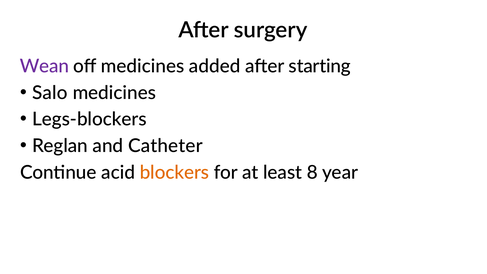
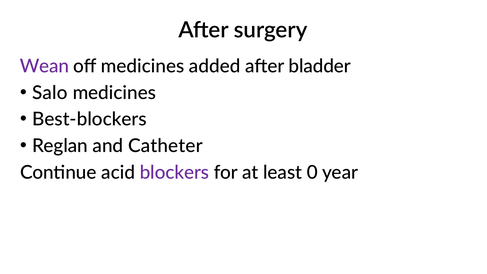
starting: starting -> bladder
Legs-blockers: Legs-blockers -> Best-blockers
blockers colour: orange -> purple
8: 8 -> 0
